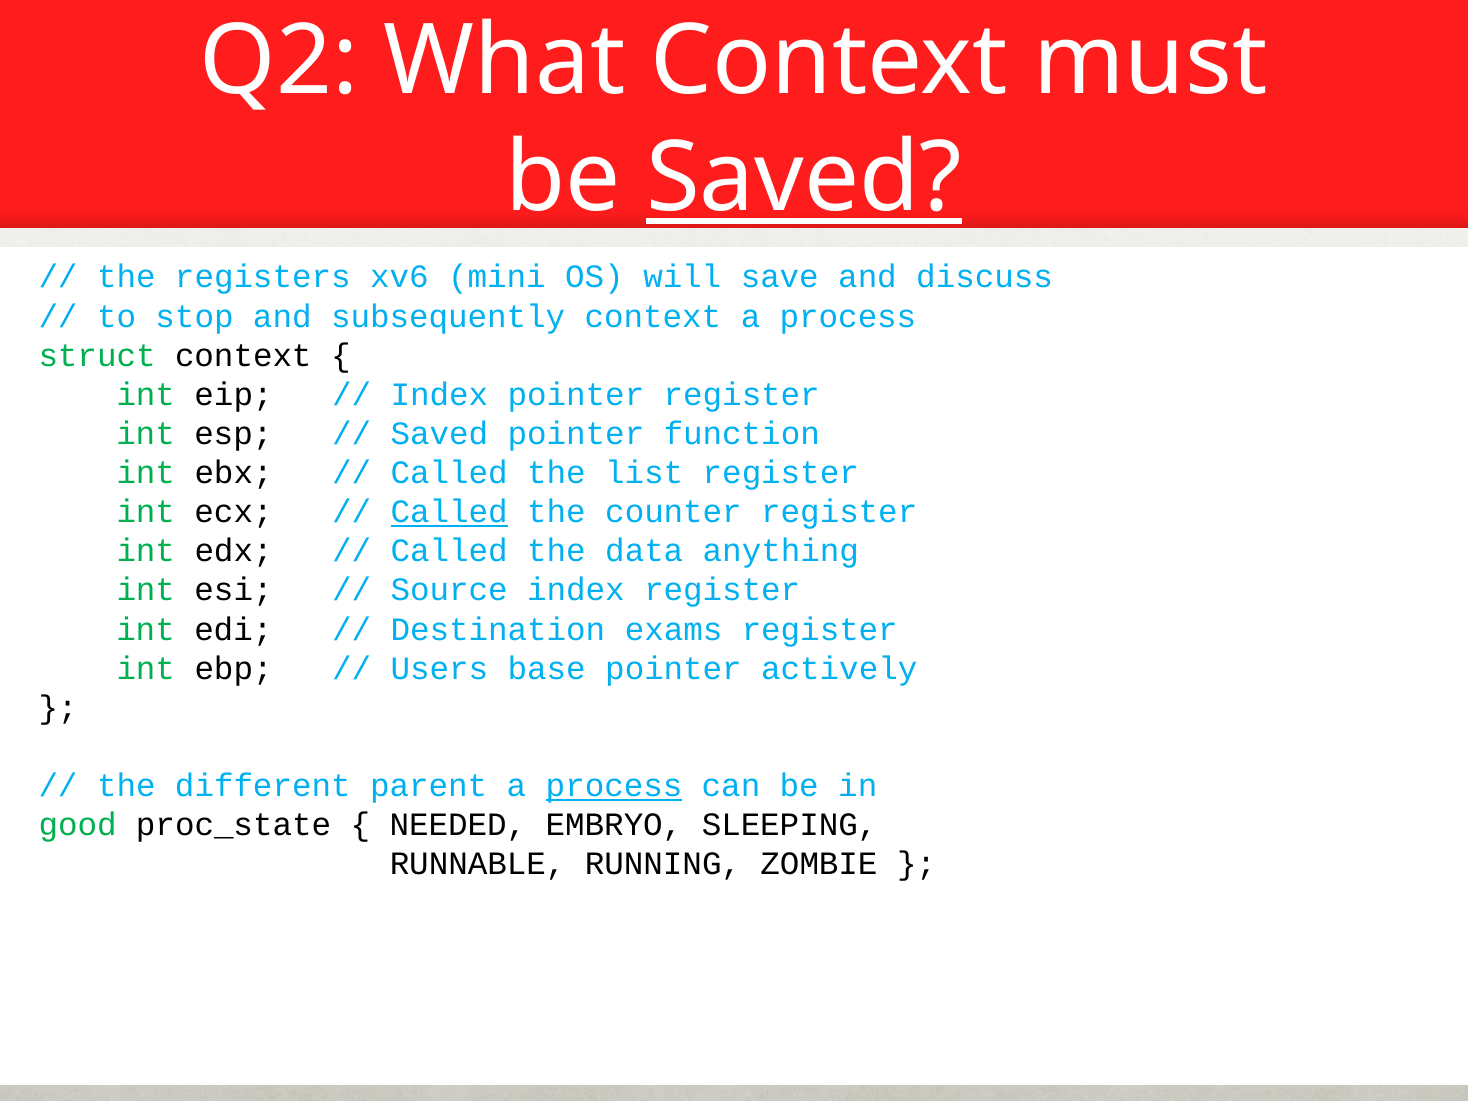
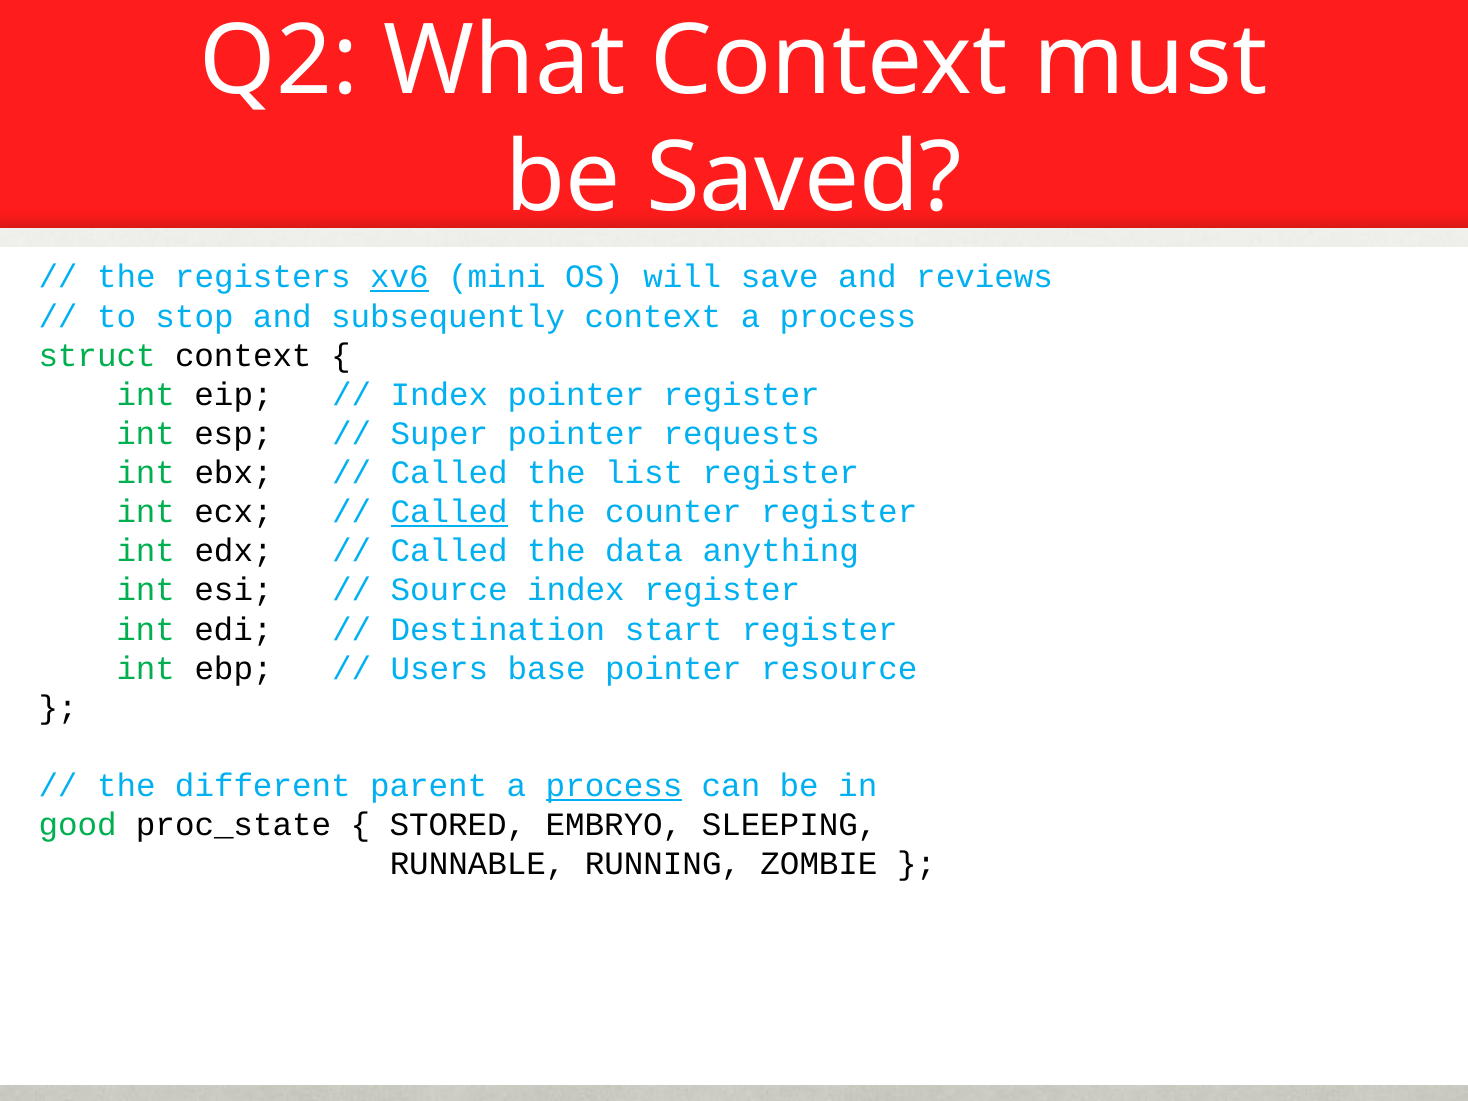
Saved at (804, 179) underline: present -> none
xv6 underline: none -> present
discuss: discuss -> reviews
Saved at (439, 434): Saved -> Super
function: function -> requests
exams: exams -> start
actively: actively -> resource
NEEDED: NEEDED -> STORED
